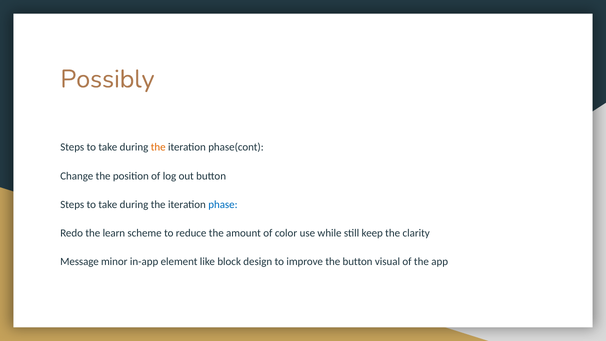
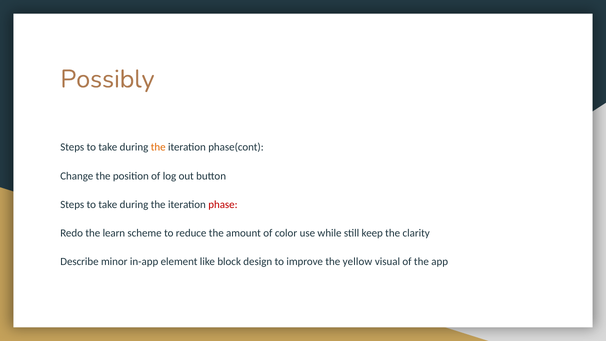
phase colour: blue -> red
Message: Message -> Describe
the button: button -> yellow
